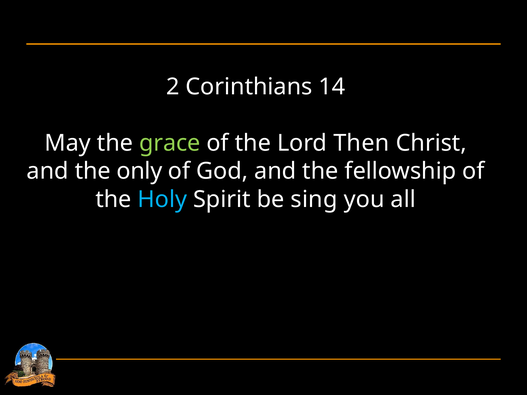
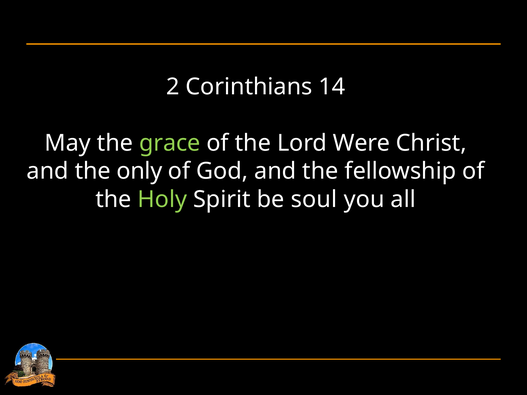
Then: Then -> Were
Holy colour: light blue -> light green
sing: sing -> soul
